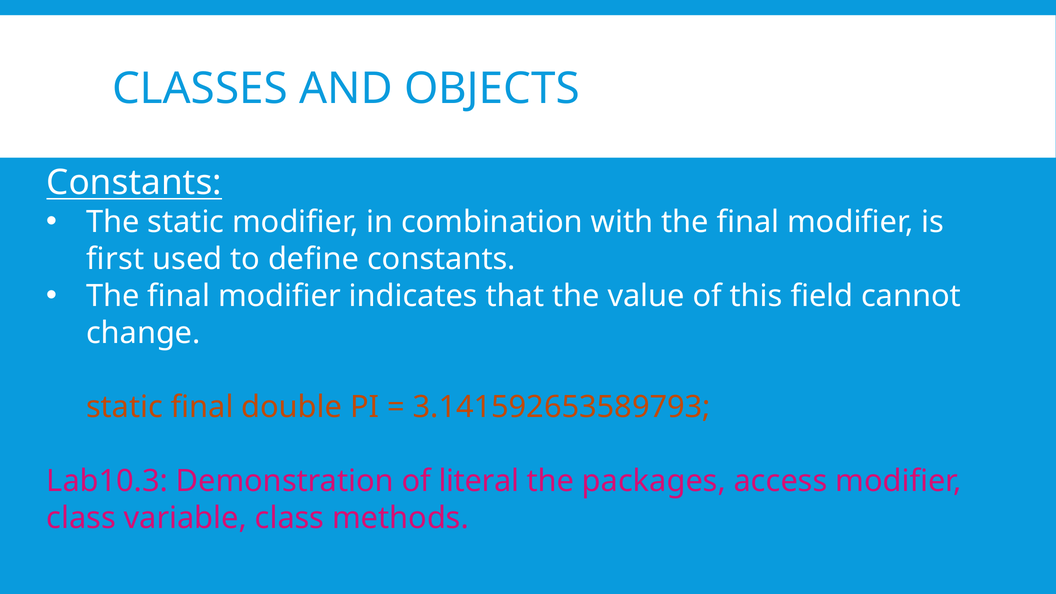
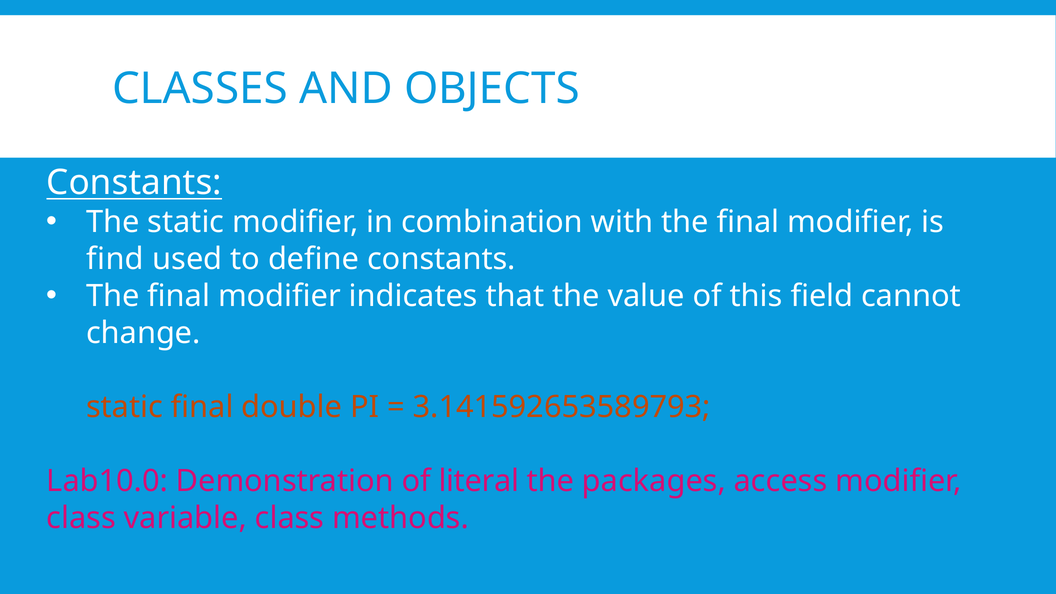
first: first -> find
Lab10.3: Lab10.3 -> Lab10.0
